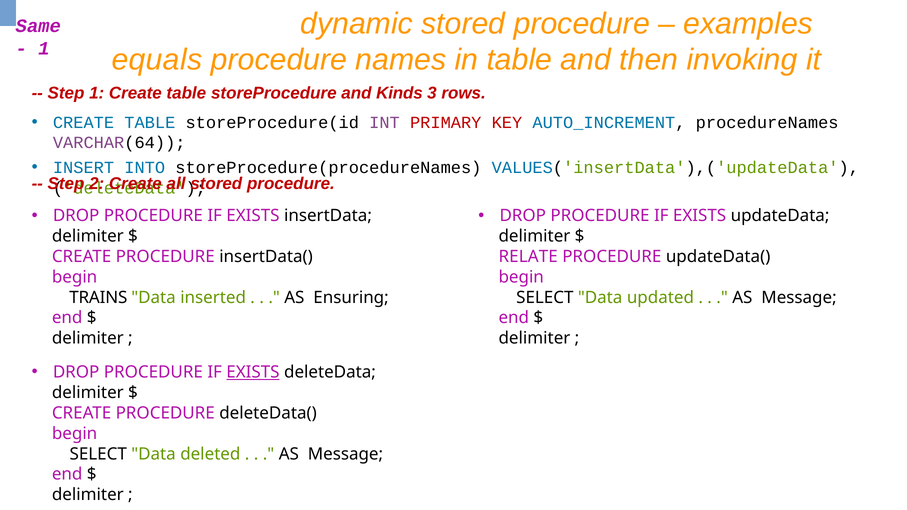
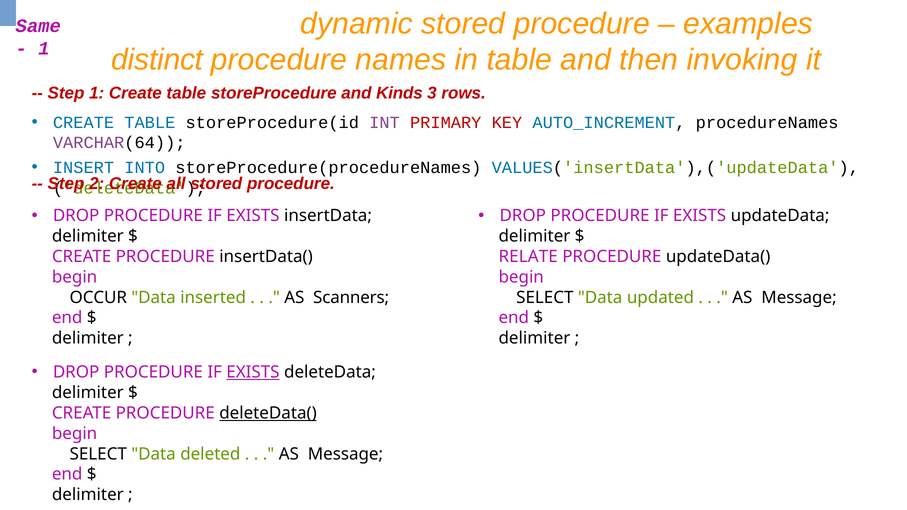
equals: equals -> distinct
TRAINS: TRAINS -> OCCUR
Ensuring: Ensuring -> Scanners
deleteData( underline: none -> present
